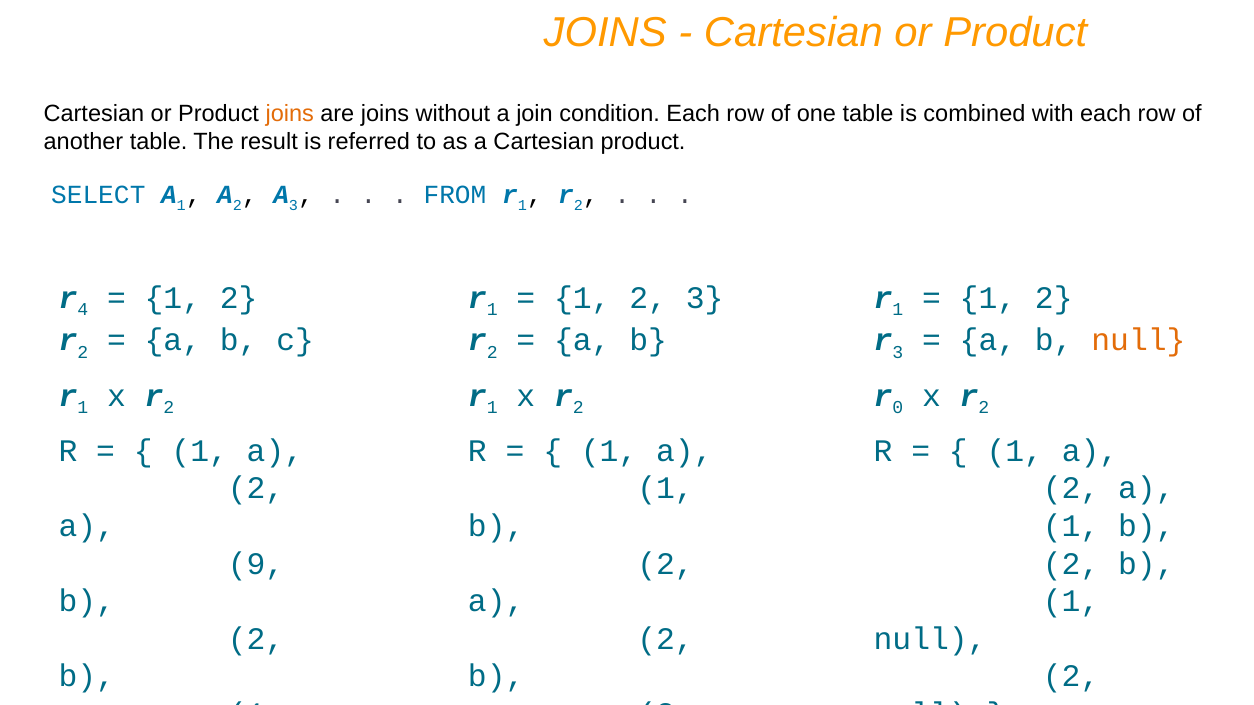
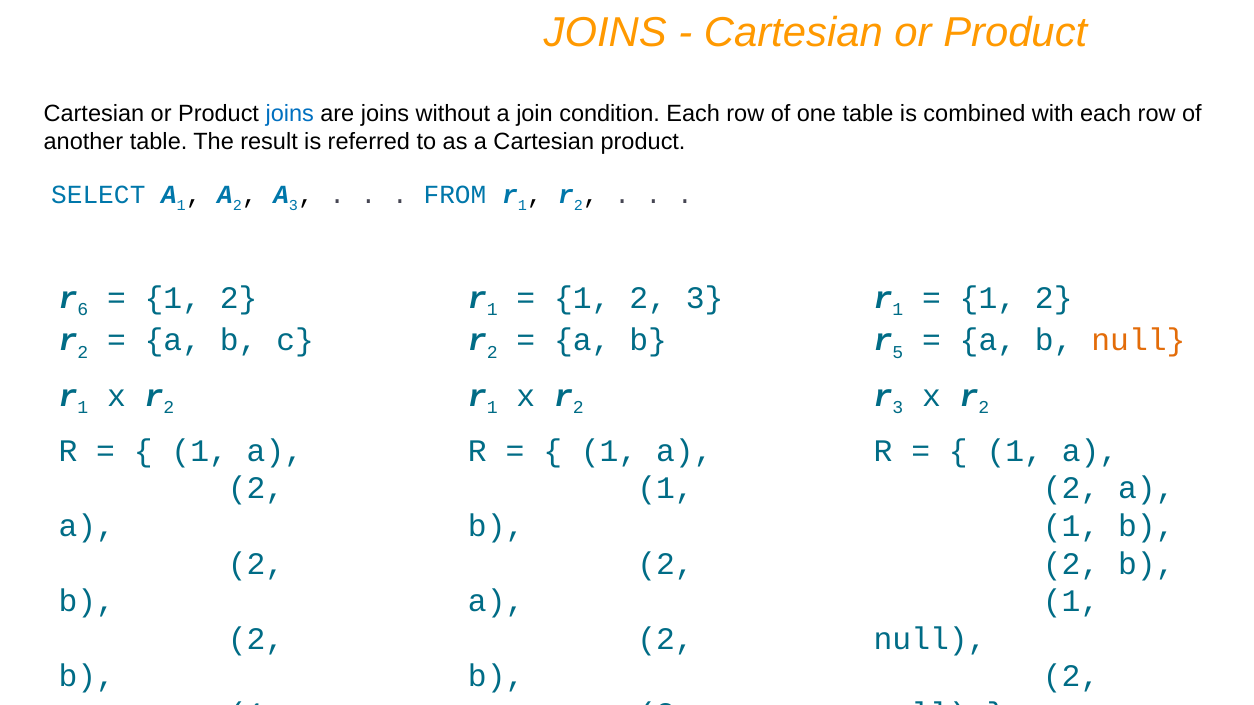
joins at (290, 114) colour: orange -> blue
r 4: 4 -> 6
r 3: 3 -> 5
r 0: 0 -> 3
9 at (256, 564): 9 -> 2
